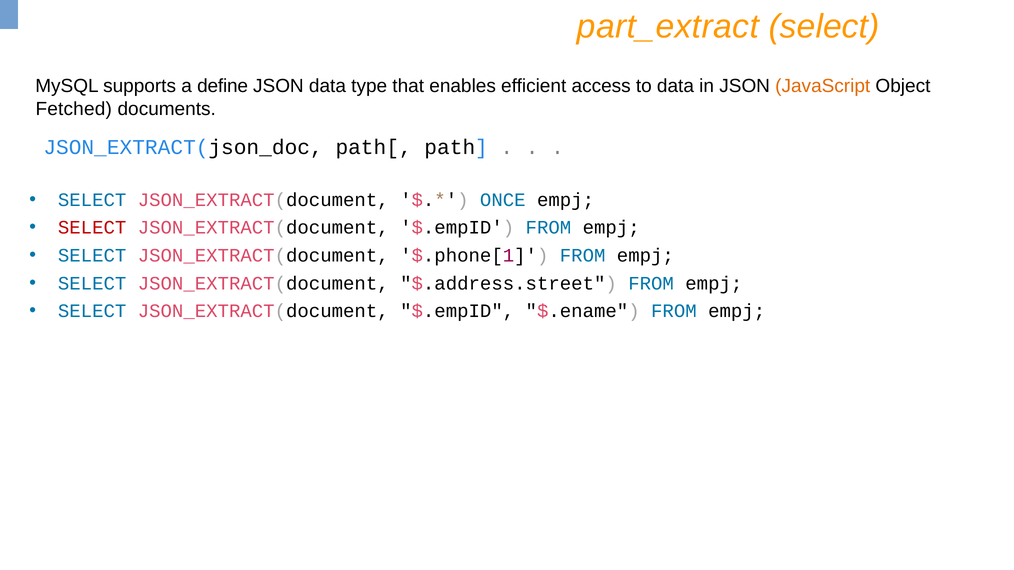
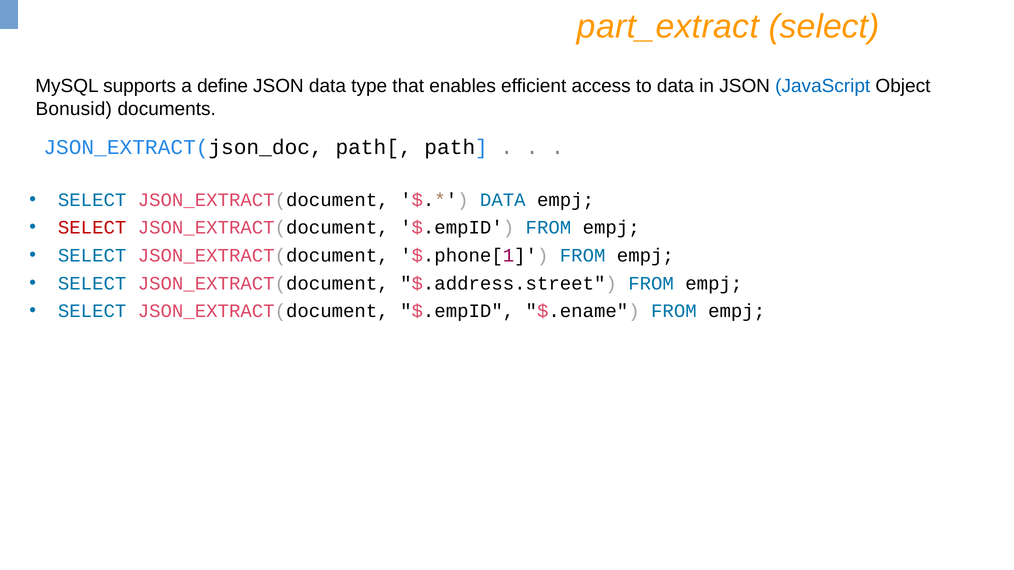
JavaScript colour: orange -> blue
Fetched: Fetched -> Bonusid
ONCE at (503, 200): ONCE -> DATA
